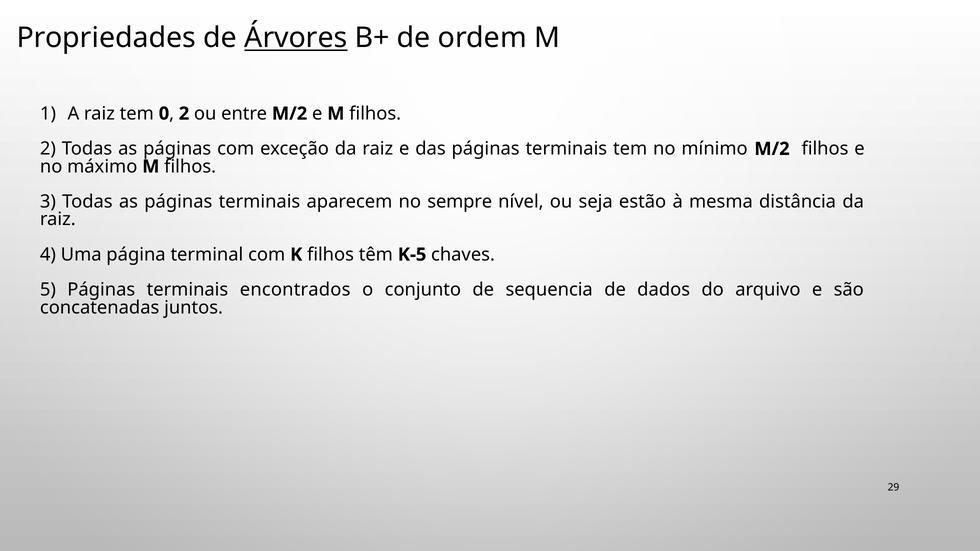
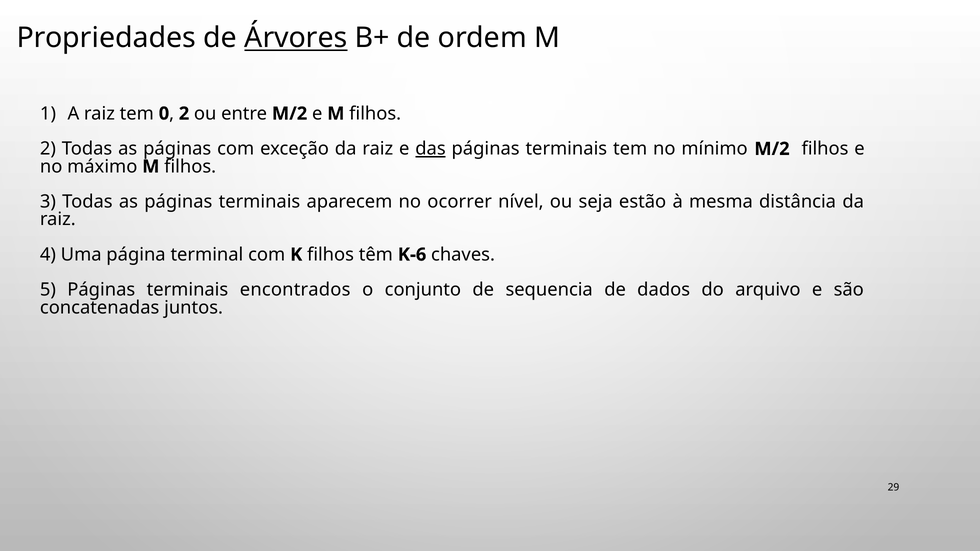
das underline: none -> present
sempre: sempre -> ocorrer
K-5: K-5 -> K-6
